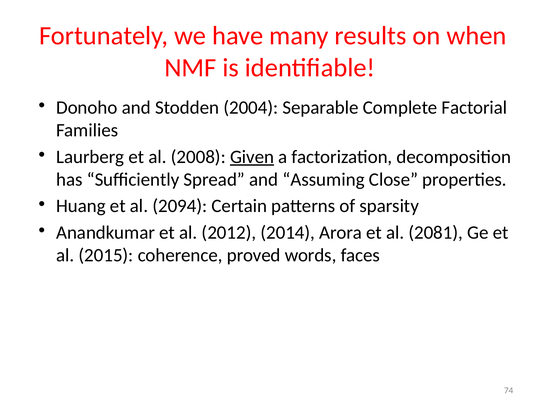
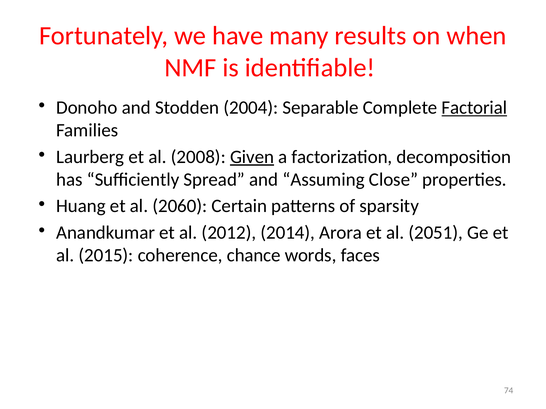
Factorial underline: none -> present
2094: 2094 -> 2060
2081: 2081 -> 2051
proved: proved -> chance
